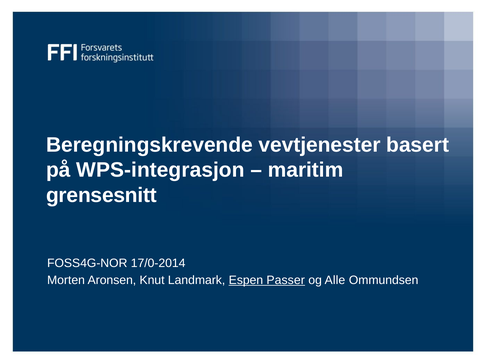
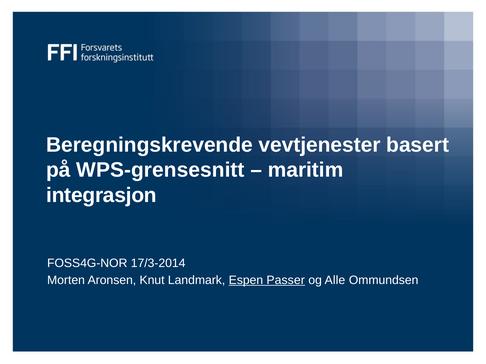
WPS-integrasjon: WPS-integrasjon -> WPS-grensesnitt
grensesnitt: grensesnitt -> integrasjon
17/0-2014: 17/0-2014 -> 17/3-2014
